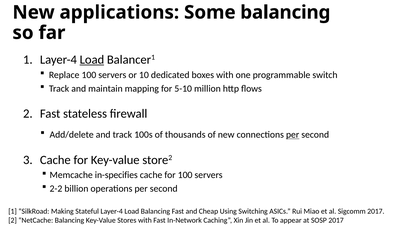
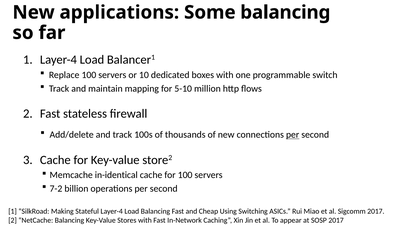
Load at (92, 60) underline: present -> none
in-specifies: in-specifies -> in-identical
2-2: 2-2 -> 7-2
